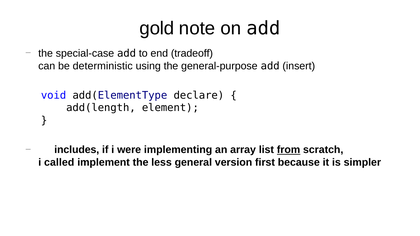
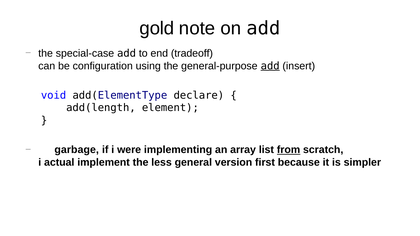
deterministic: deterministic -> configuration
add at (270, 66) underline: none -> present
includes: includes -> garbage
called: called -> actual
